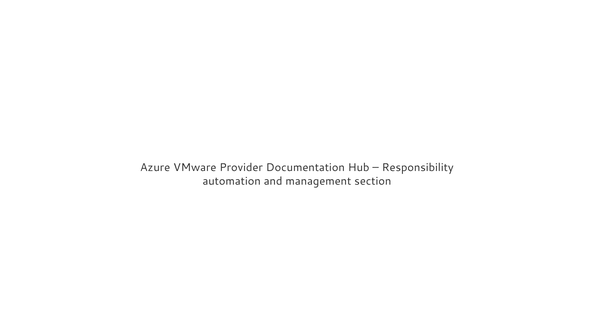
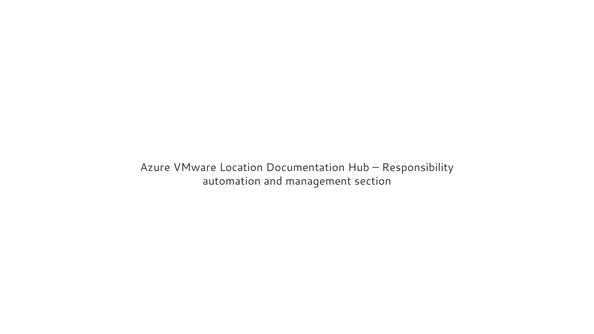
Provider: Provider -> Location
